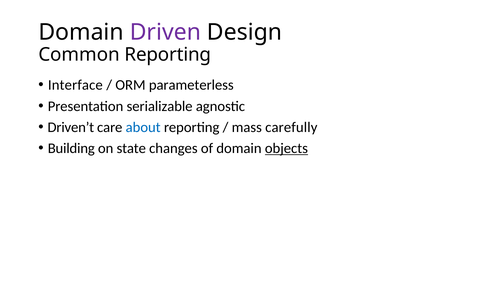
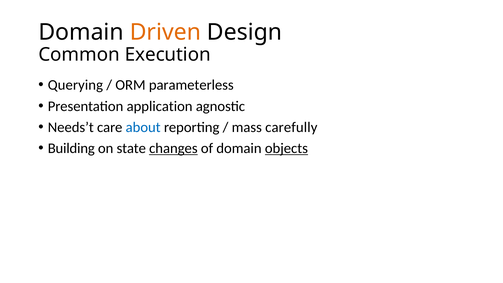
Driven colour: purple -> orange
Common Reporting: Reporting -> Execution
Interface: Interface -> Querying
serializable: serializable -> application
Driven’t: Driven’t -> Needs’t
changes underline: none -> present
